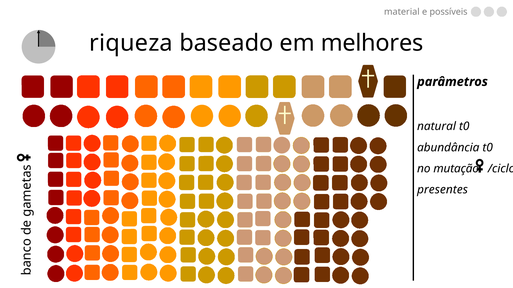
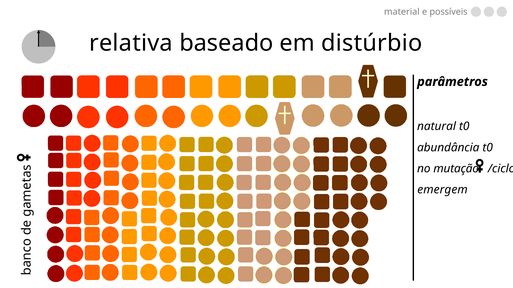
riqueza: riqueza -> relativa
melhores: melhores -> distúrbio
presentes: presentes -> emergem
